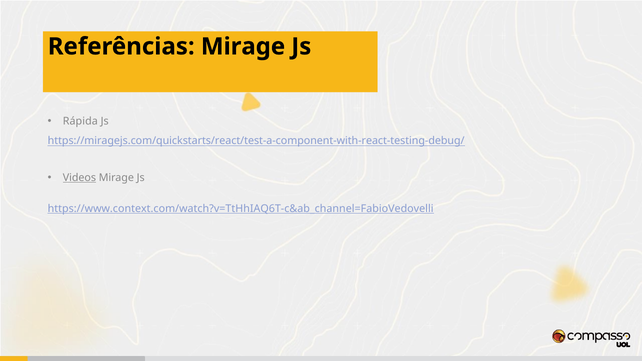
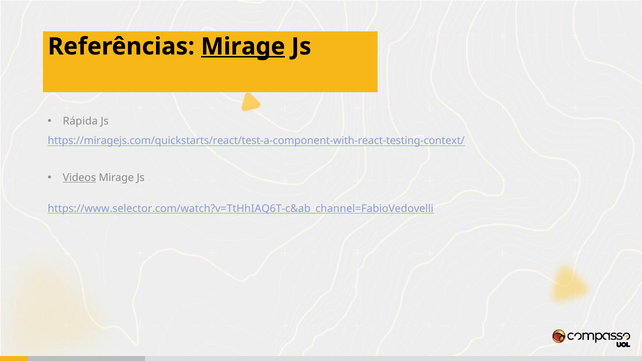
Mirage at (243, 47) underline: none -> present
https://miragejs.com/quickstarts/react/test-a-component-with-react-testing-debug/: https://miragejs.com/quickstarts/react/test-a-component-with-react-testing-debug/ -> https://miragejs.com/quickstarts/react/test-a-component-with-react-testing-context/
https://www.context.com/watch?v=TtHhIAQ6T-c&ab_channel=FabioVedovelli: https://www.context.com/watch?v=TtHhIAQ6T-c&ab_channel=FabioVedovelli -> https://www.selector.com/watch?v=TtHhIAQ6T-c&ab_channel=FabioVedovelli
